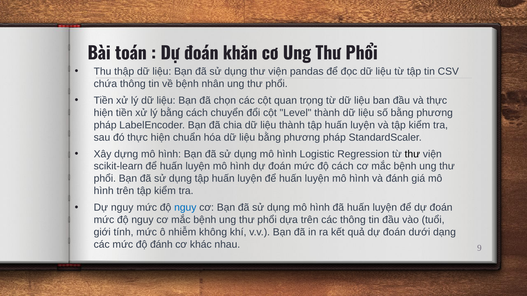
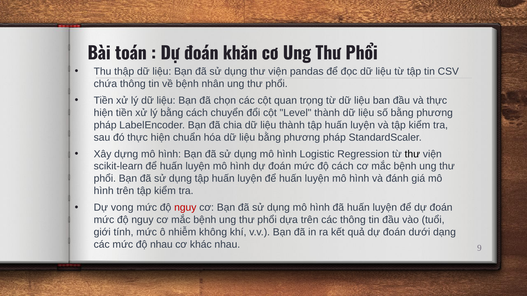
Dự nguy: nguy -> vong
nguy at (185, 208) colour: blue -> red
độ đánh: đánh -> nhau
